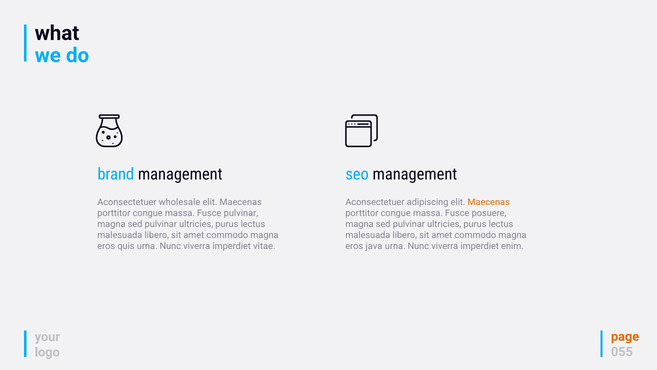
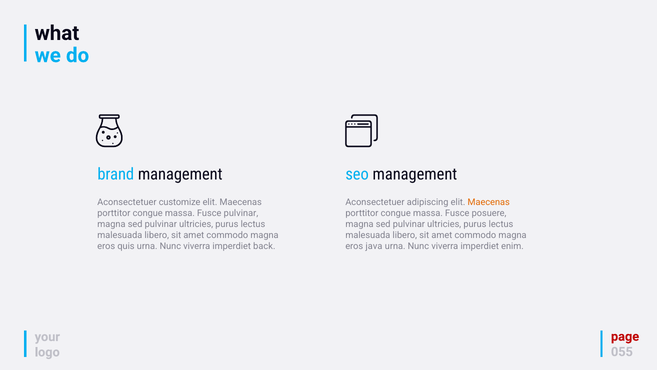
wholesale: wholesale -> customize
vitae: vitae -> back
page colour: orange -> red
